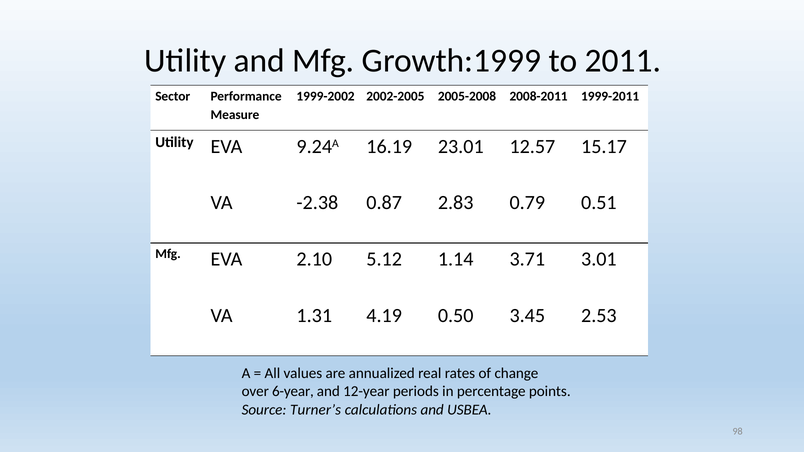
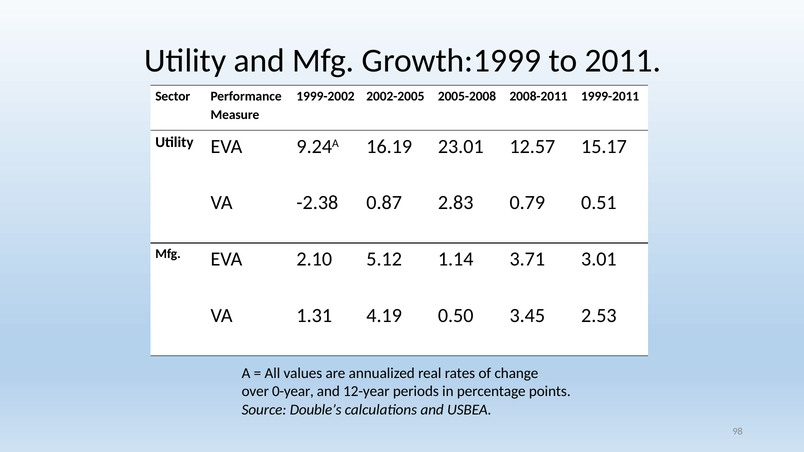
6-year: 6-year -> 0-year
Turner’s: Turner’s -> Double’s
